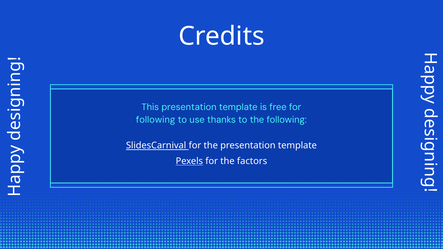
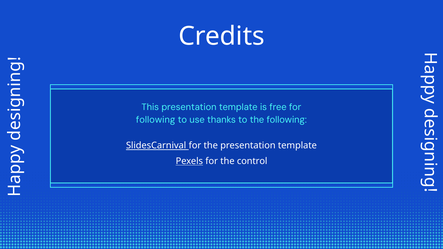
factors: factors -> control
